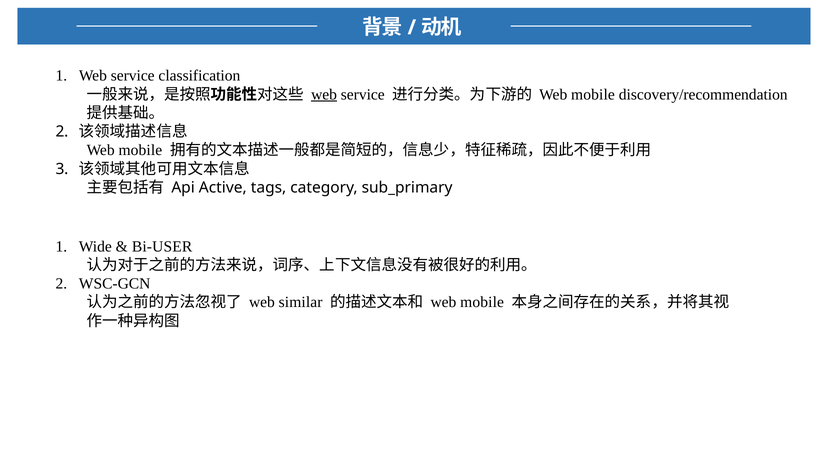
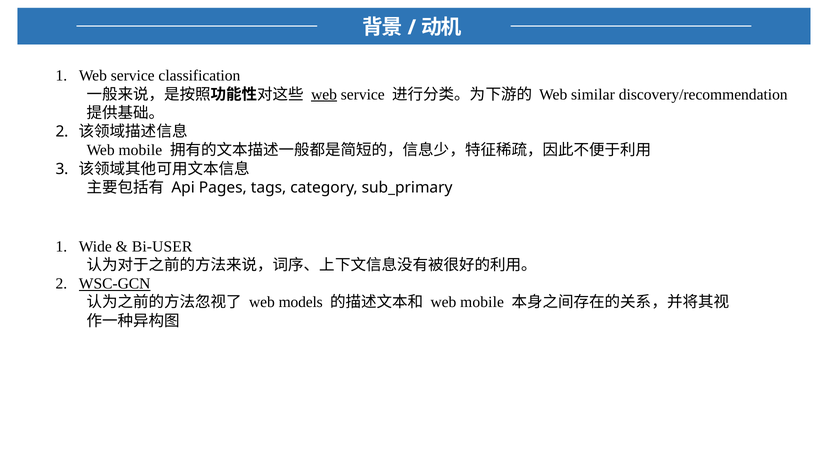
mobile at (593, 94): mobile -> similar
Active: Active -> Pages
WSC-GCN underline: none -> present
similar: similar -> models
